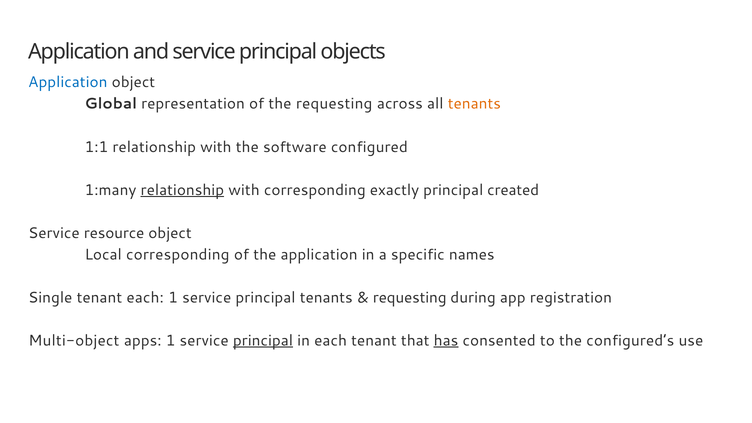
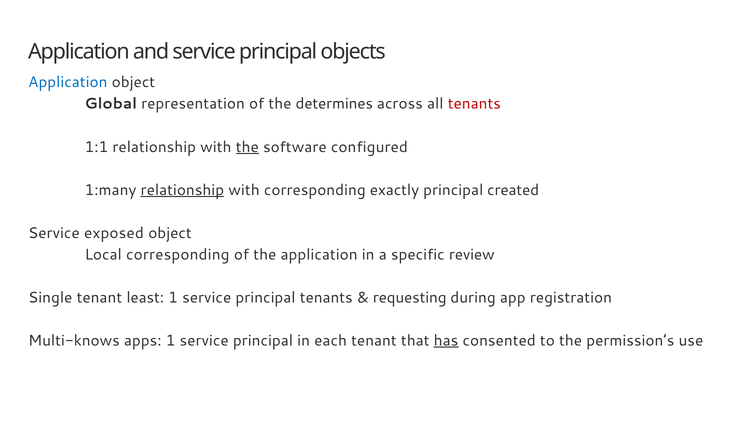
the requesting: requesting -> determines
tenants at (474, 104) colour: orange -> red
the at (247, 147) underline: none -> present
resource: resource -> exposed
names: names -> review
tenant each: each -> least
Multi-object: Multi-object -> Multi-knows
principal at (263, 340) underline: present -> none
configured’s: configured’s -> permission’s
